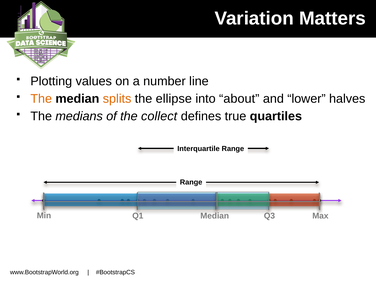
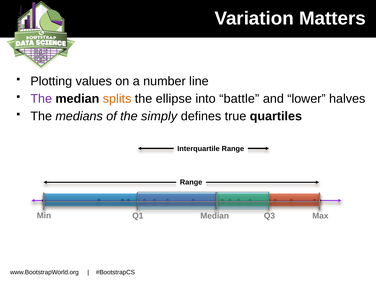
The at (41, 99) colour: orange -> purple
about: about -> battle
collect: collect -> simply
